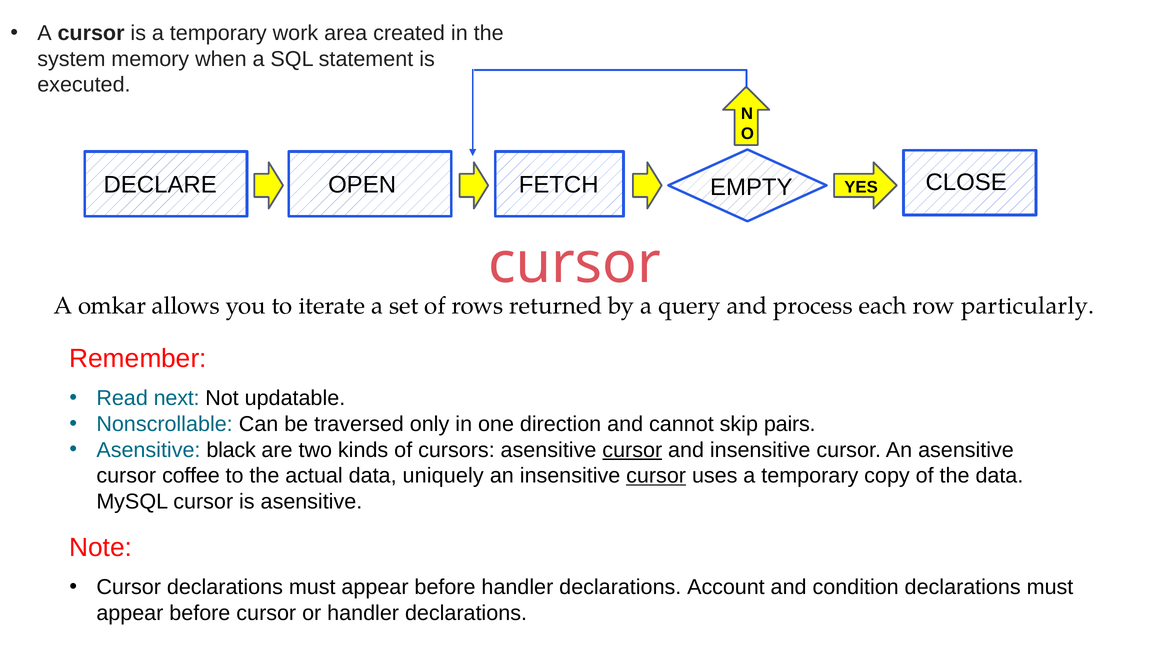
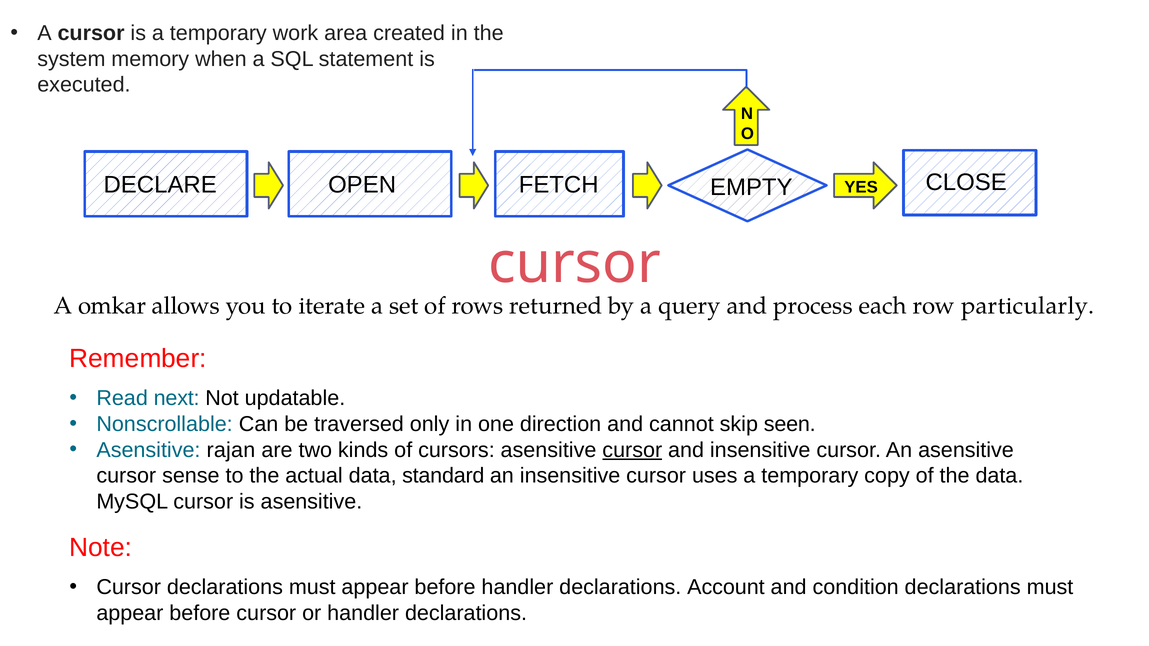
pairs: pairs -> seen
black: black -> rajan
coffee: coffee -> sense
uniquely: uniquely -> standard
cursor at (656, 476) underline: present -> none
